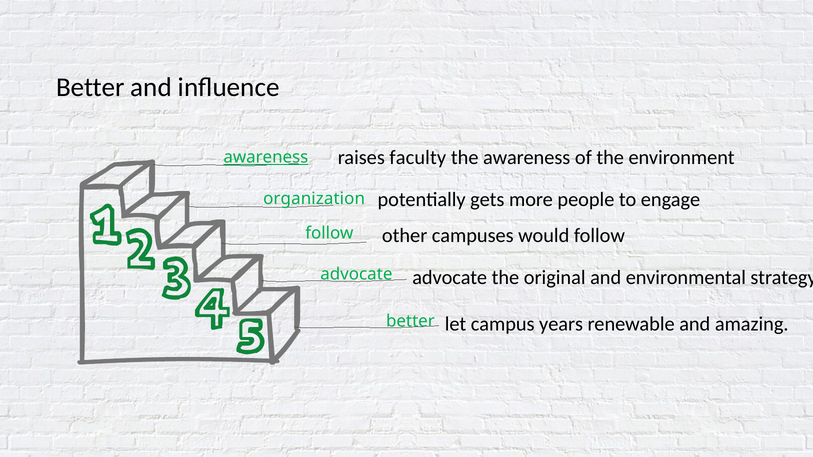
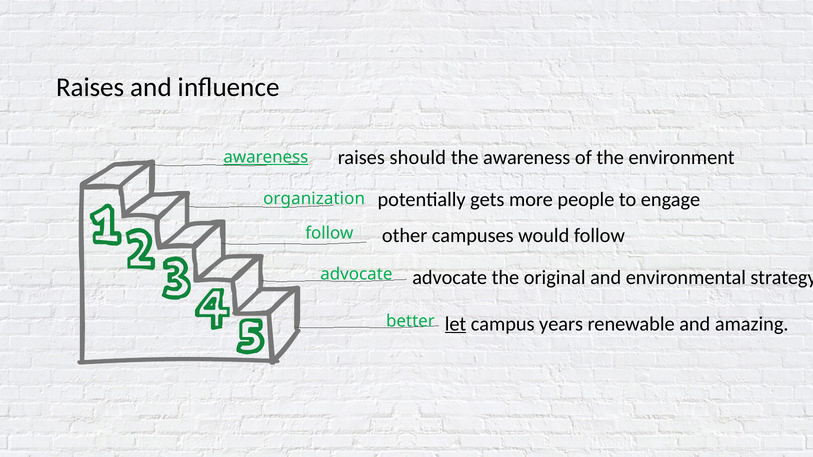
Better at (90, 87): Better -> Raises
faculty: faculty -> should
let underline: none -> present
